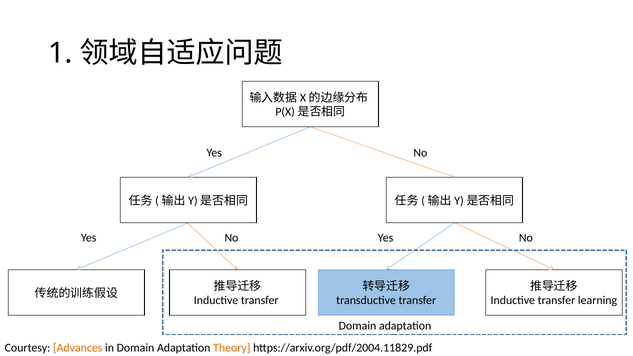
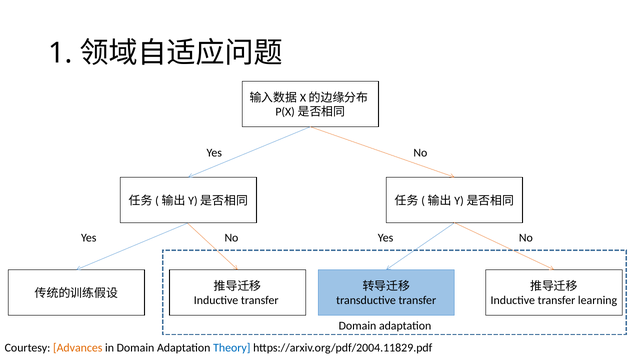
Theory colour: orange -> blue
